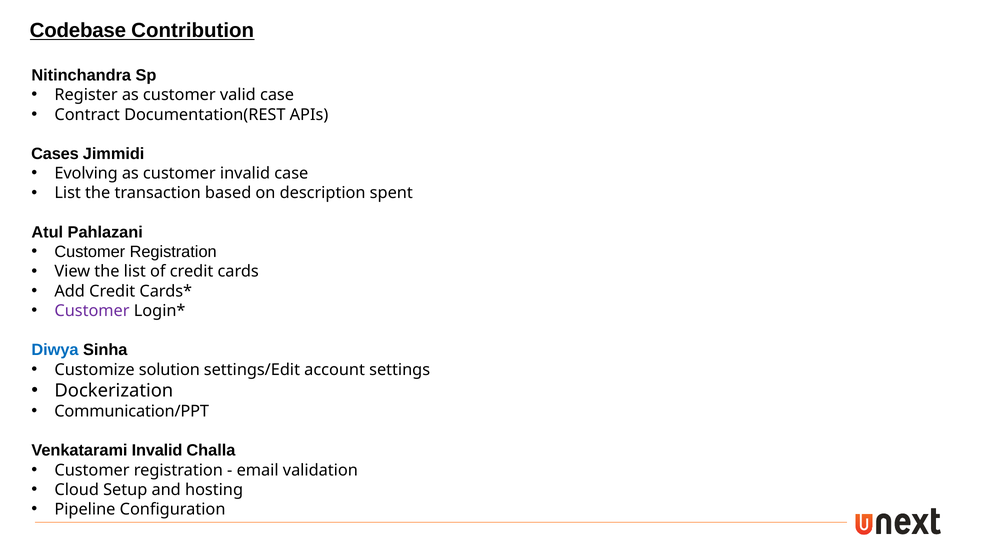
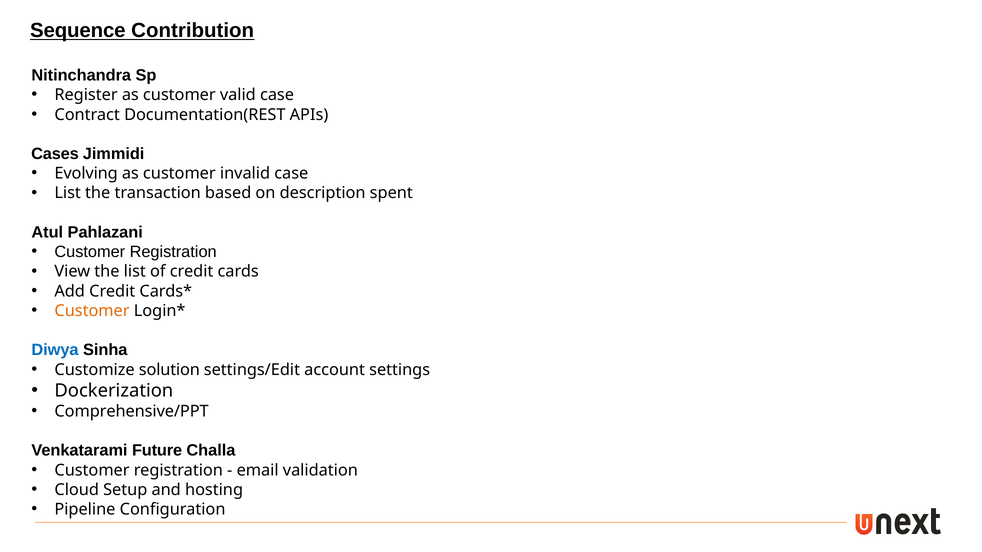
Codebase: Codebase -> Sequence
Customer at (92, 311) colour: purple -> orange
Communication/PPT: Communication/PPT -> Comprehensive/PPT
Venkatarami Invalid: Invalid -> Future
